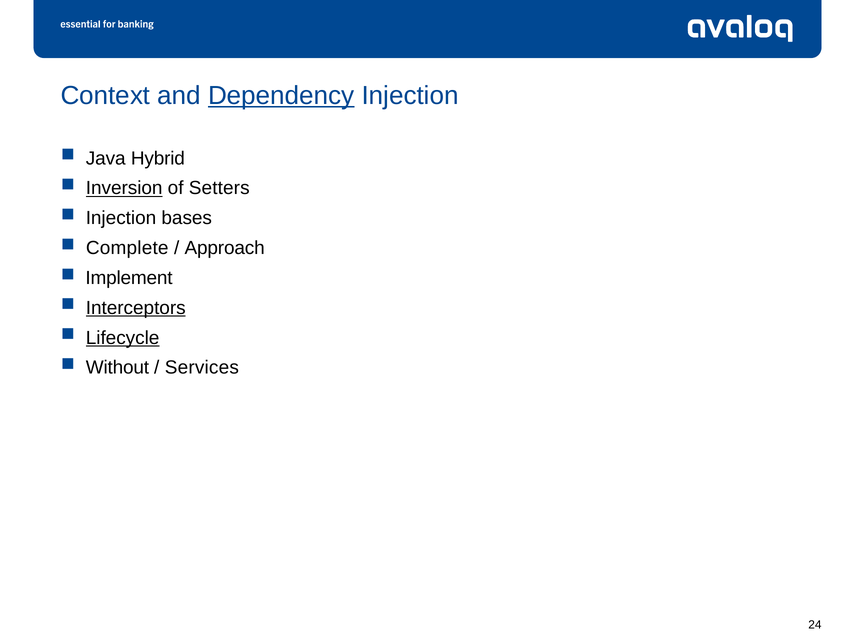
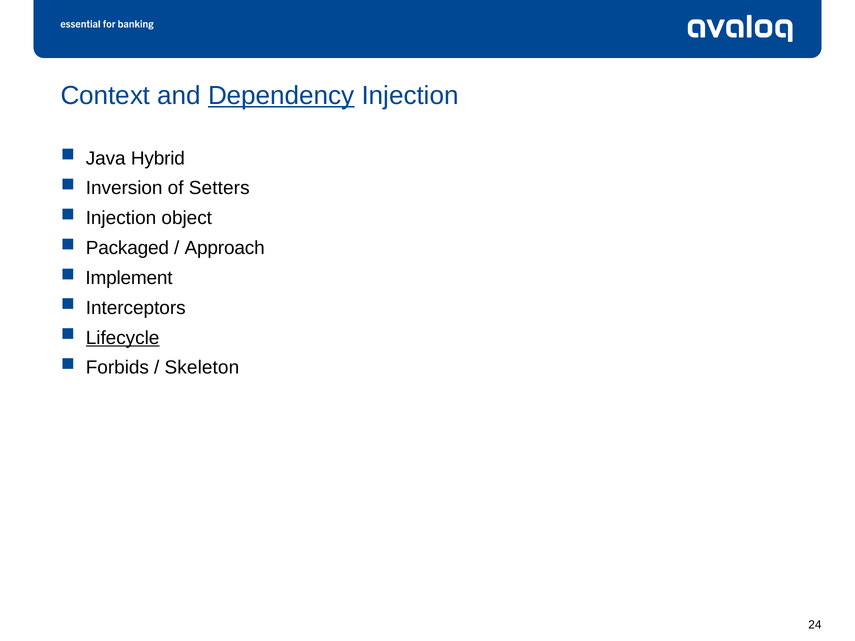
Inversion underline: present -> none
bases: bases -> object
Complete: Complete -> Packaged
Interceptors underline: present -> none
Without: Without -> Forbids
Services: Services -> Skeleton
